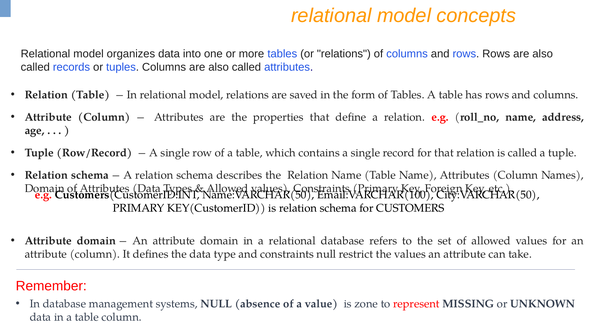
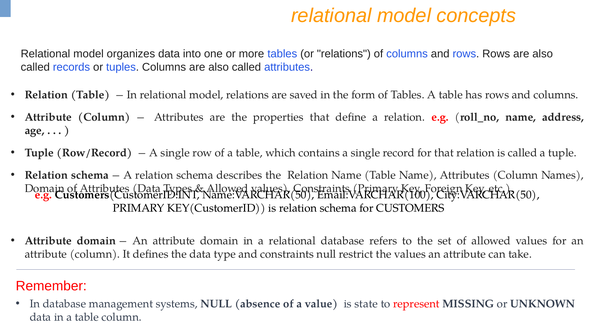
zone: zone -> state
